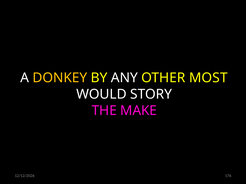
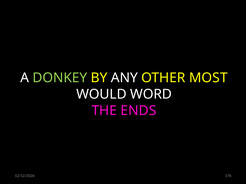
DONKEY colour: yellow -> light green
STORY: STORY -> WORD
MAKE: MAKE -> ENDS
